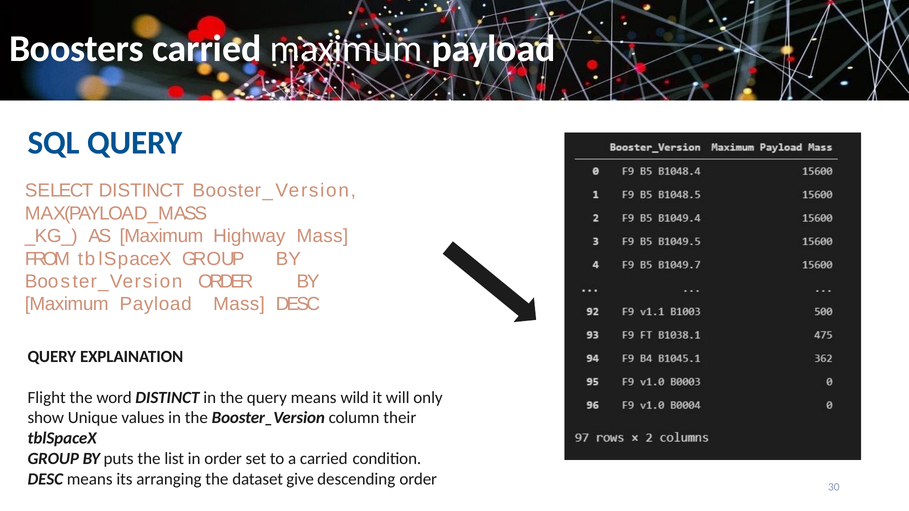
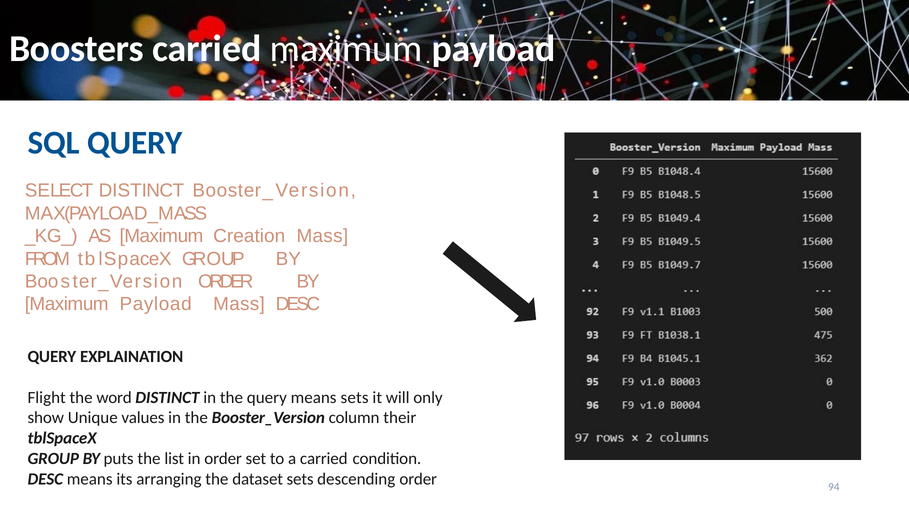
Highway: Highway -> Creation
means wild: wild -> sets
dataset give: give -> sets
30: 30 -> 94
